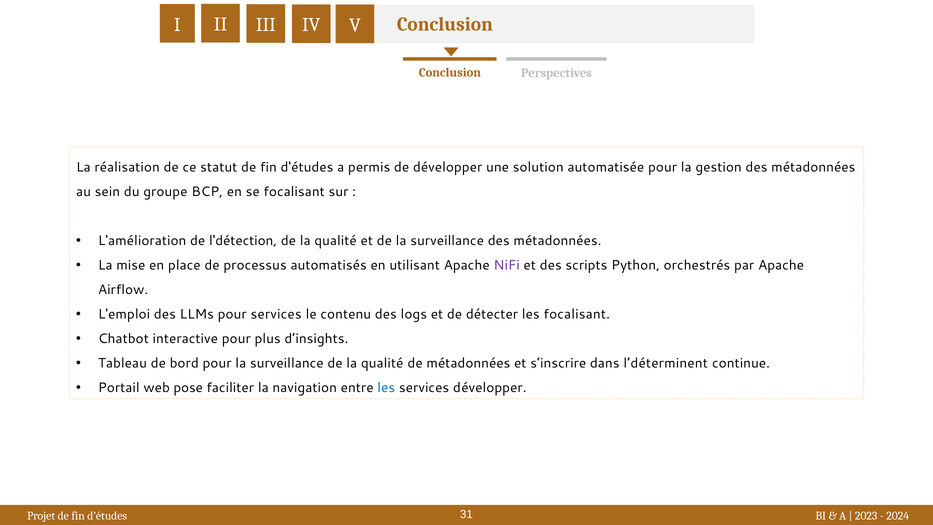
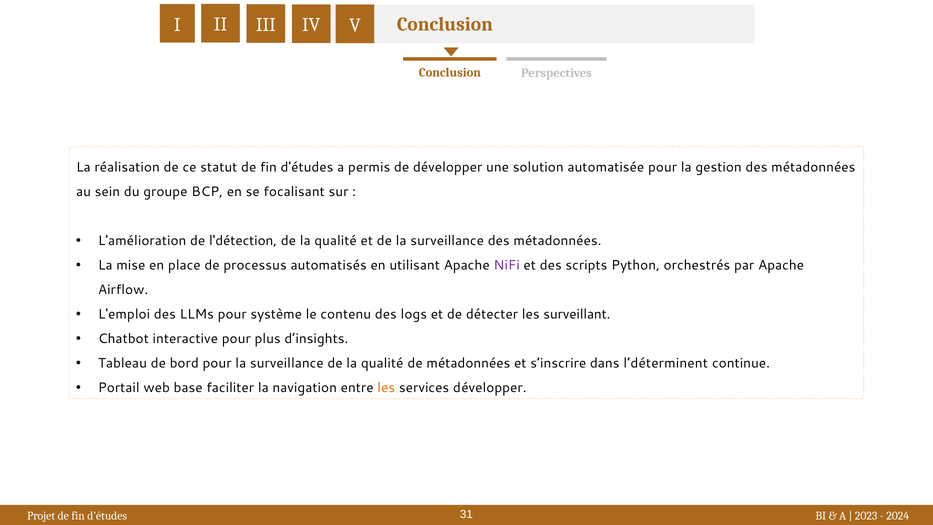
pour services: services -> système
les focalisant: focalisant -> surveillant
pose: pose -> base
les at (386, 388) colour: blue -> orange
